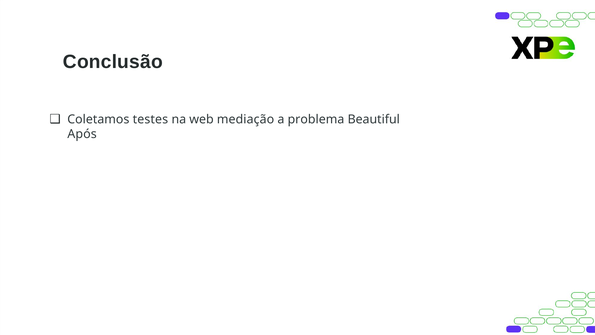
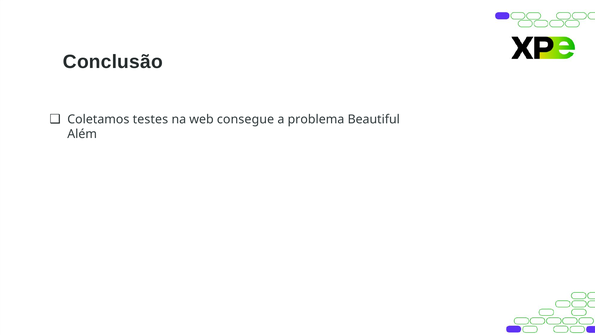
mediação: mediação -> consegue
Após: Após -> Além
